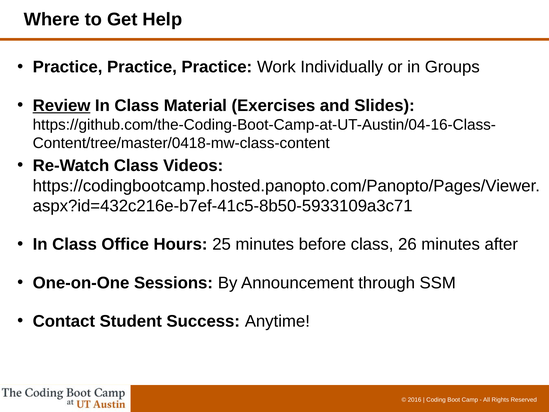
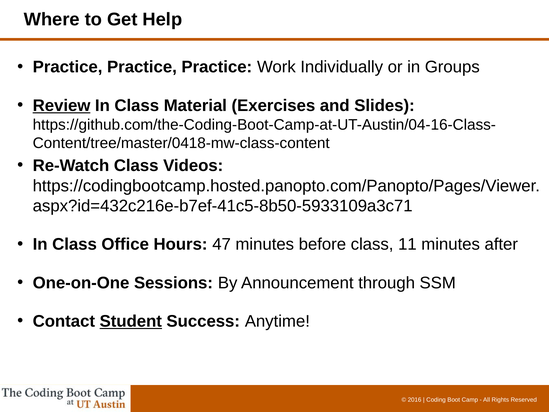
25: 25 -> 47
26: 26 -> 11
Student underline: none -> present
